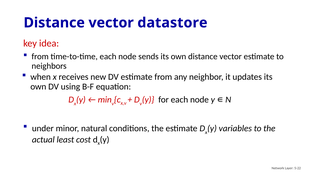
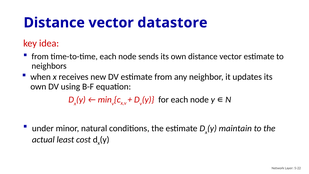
variables: variables -> maintain
